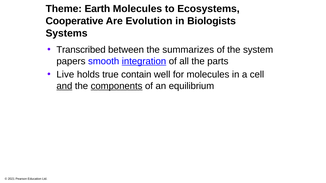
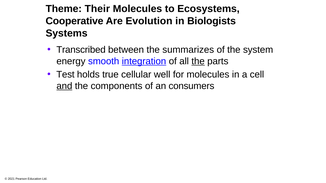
Earth: Earth -> Their
papers: papers -> energy
the at (198, 61) underline: none -> present
Live: Live -> Test
contain: contain -> cellular
components underline: present -> none
equilibrium: equilibrium -> consumers
